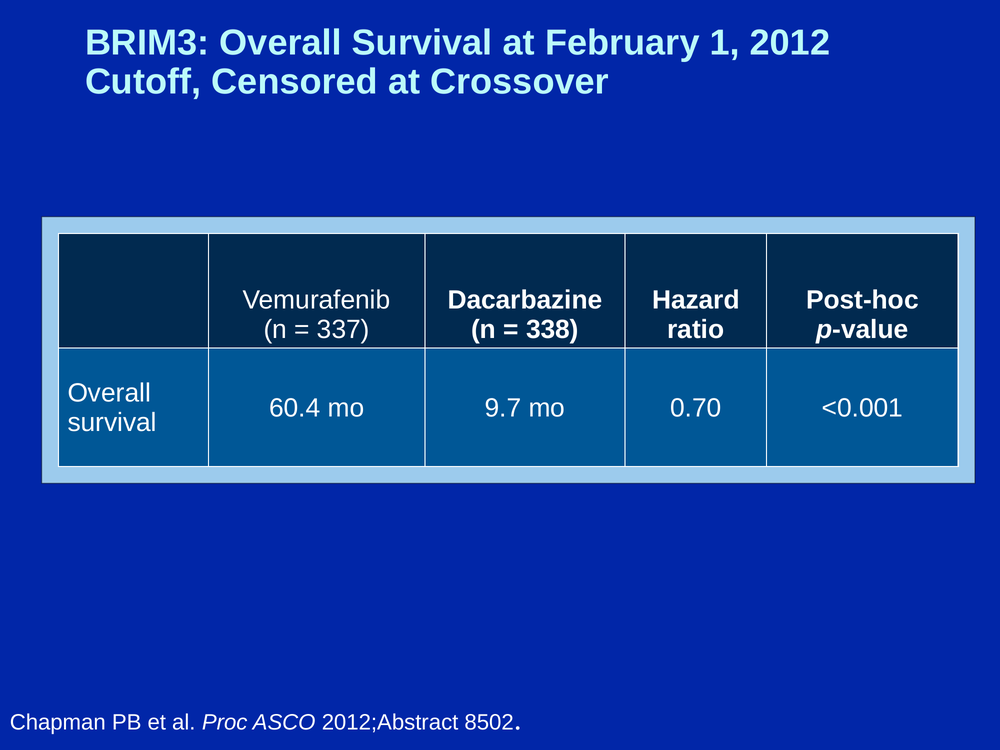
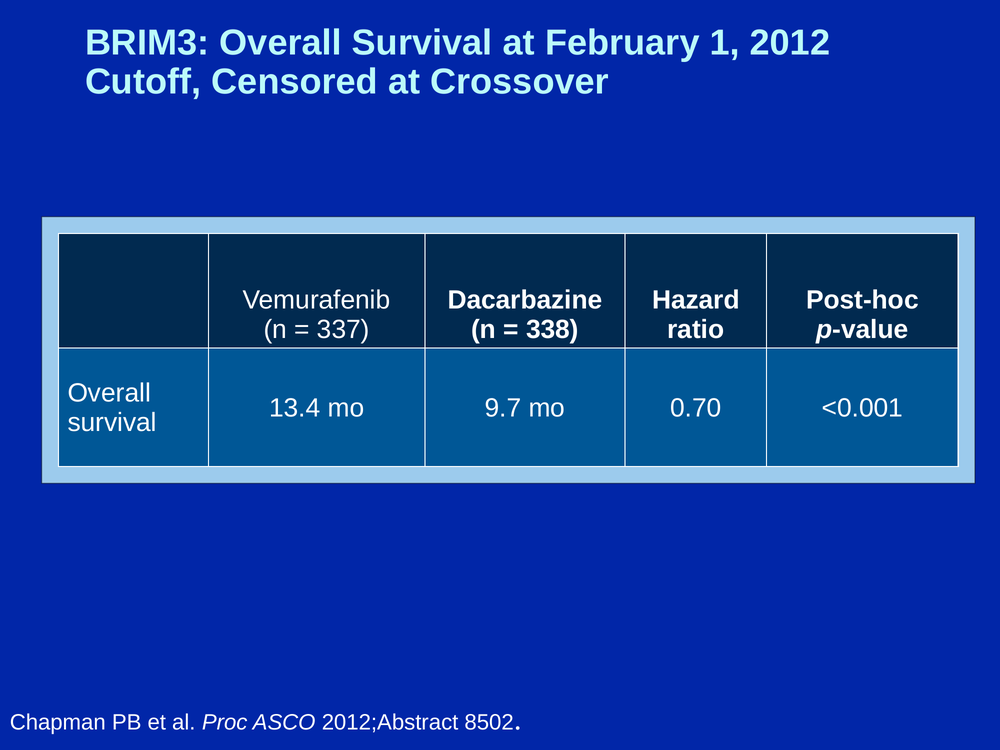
60.4: 60.4 -> 13.4
